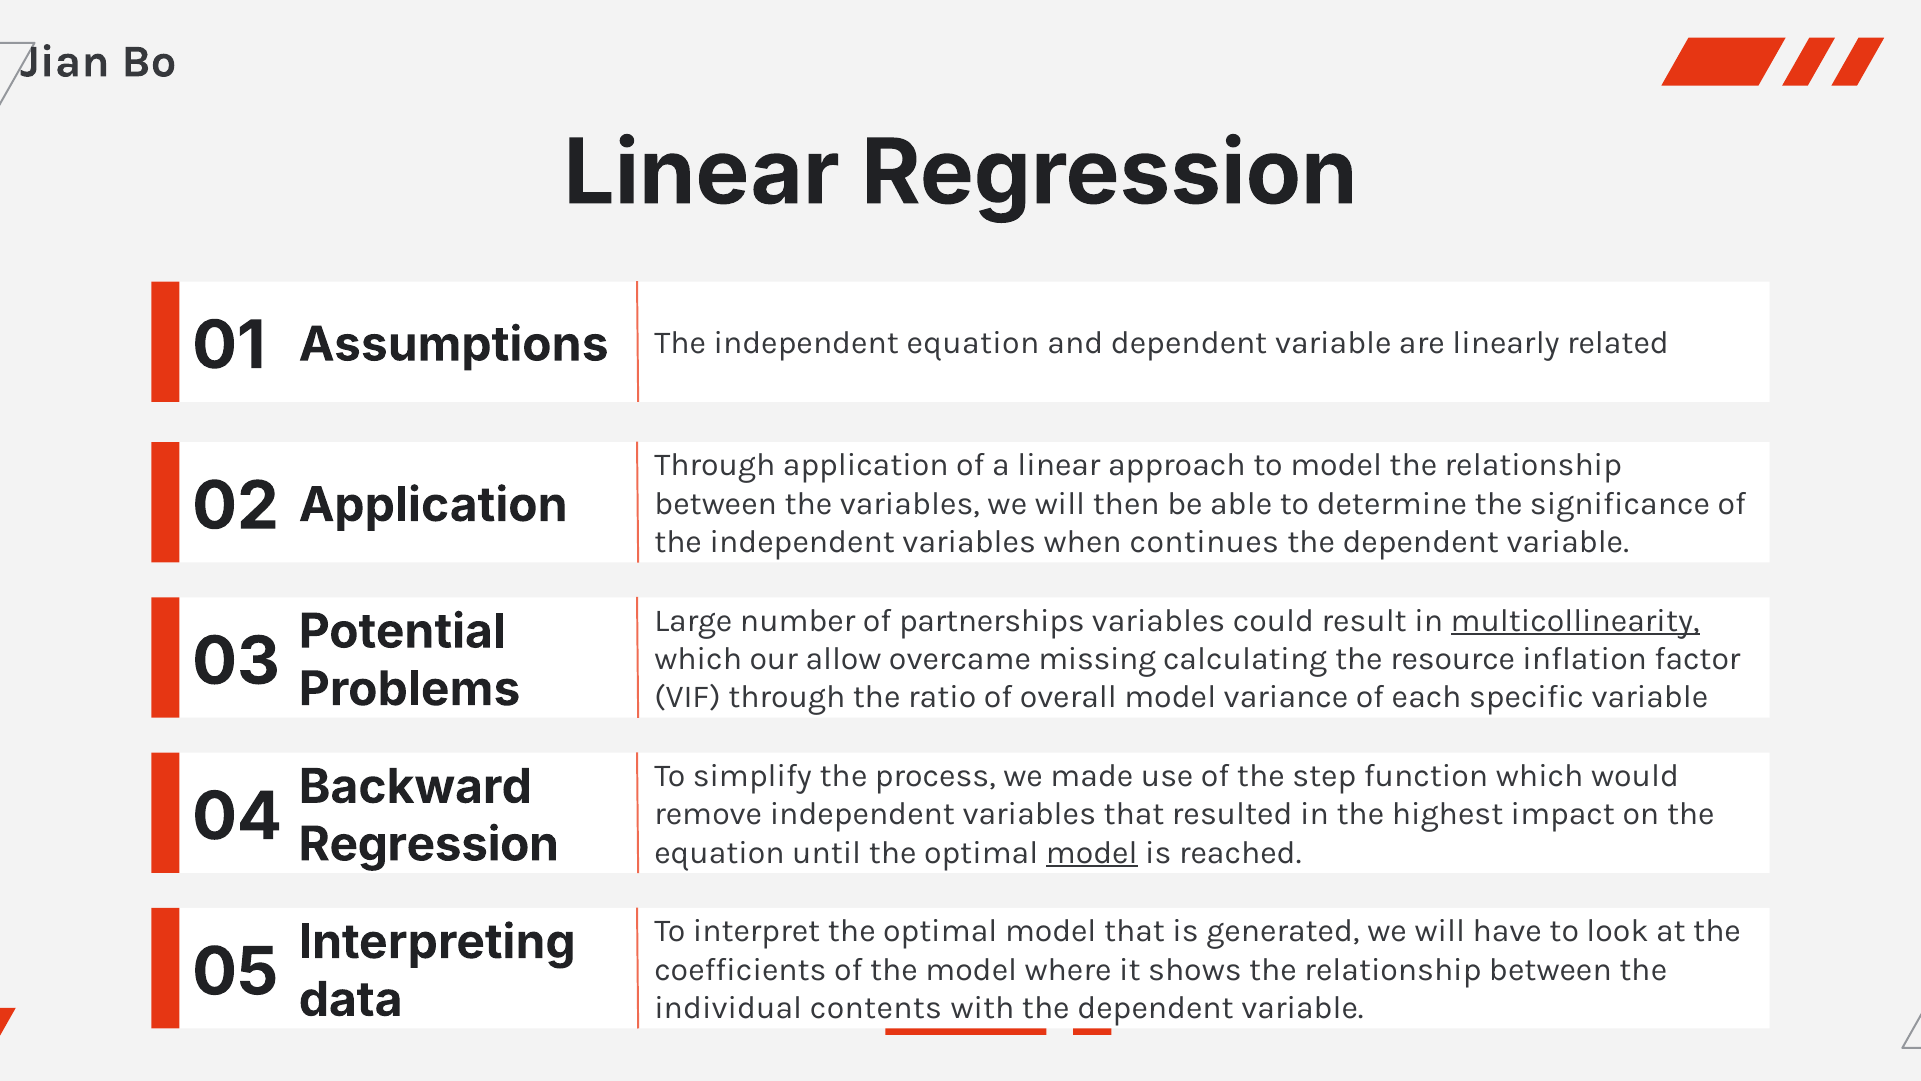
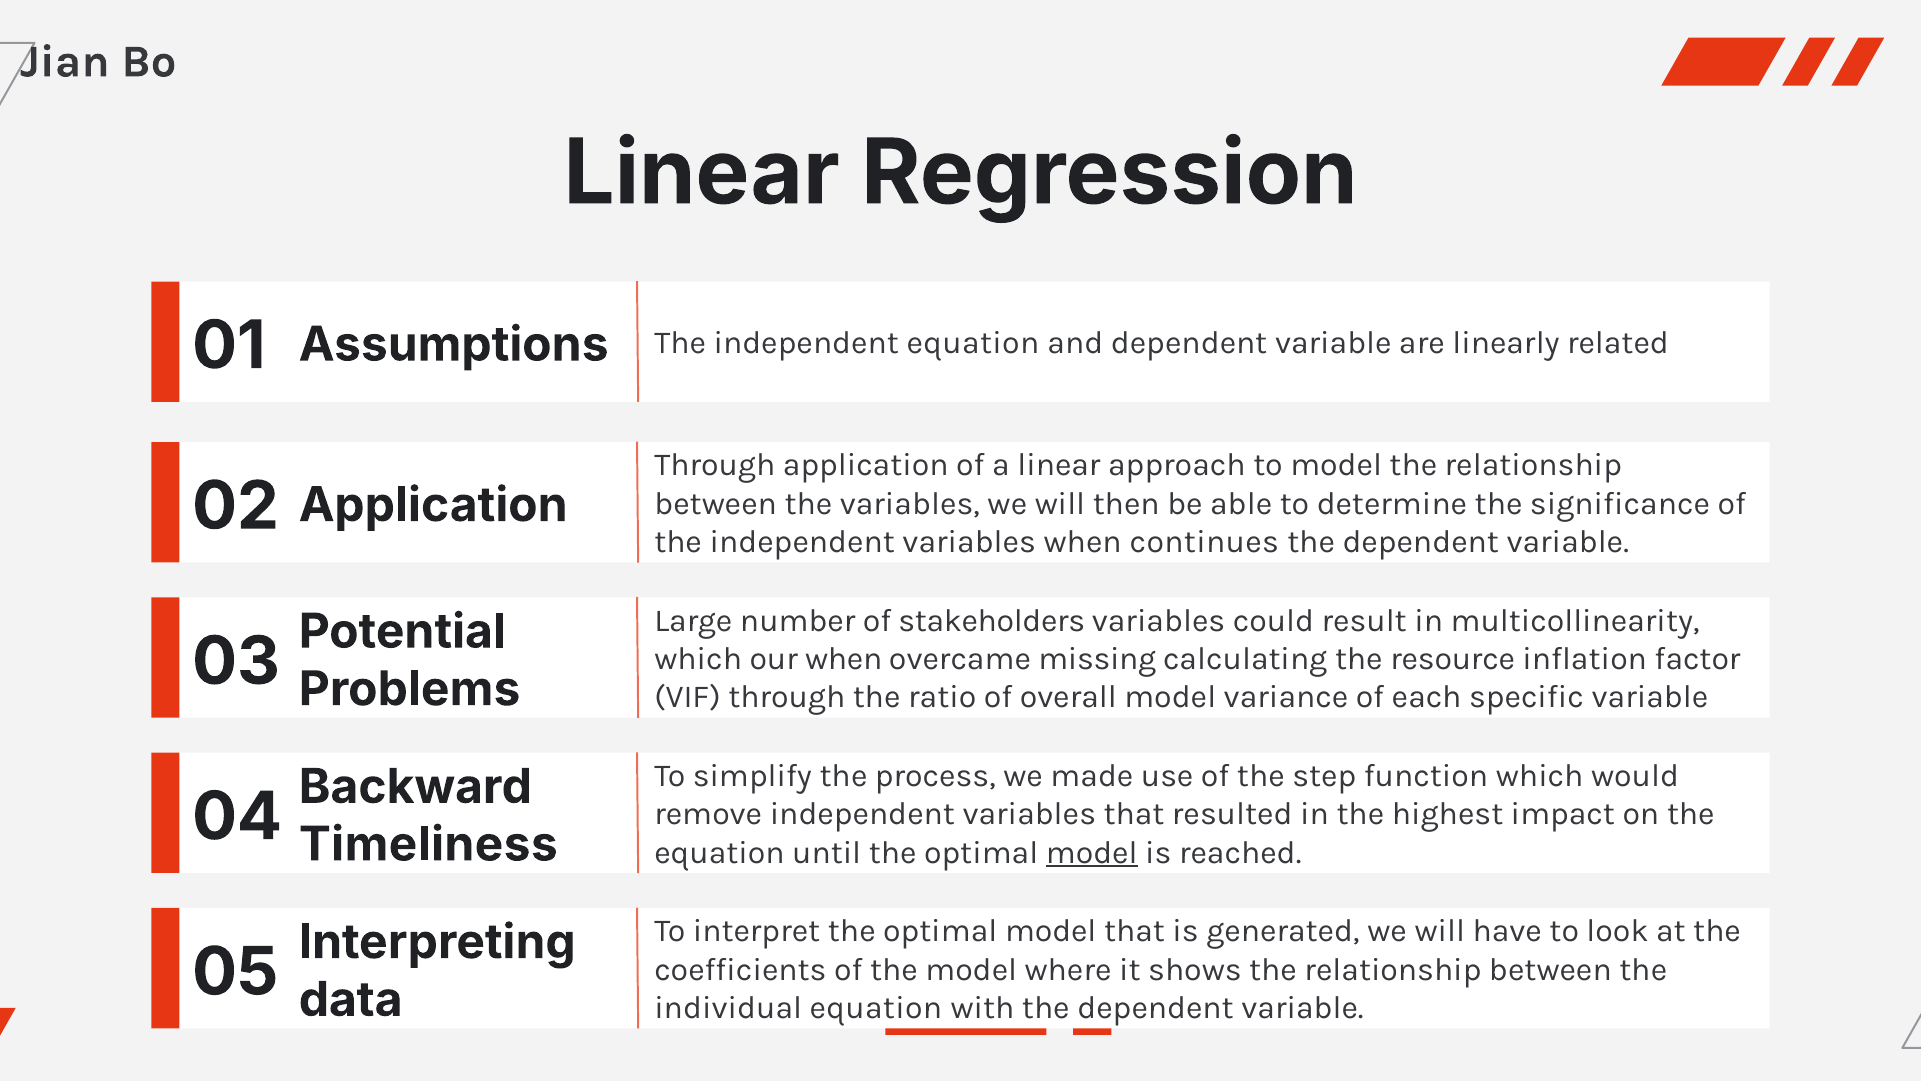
partnerships: partnerships -> stakeholders
multicollinearity underline: present -> none
our allow: allow -> when
Regression at (429, 844): Regression -> Timeliness
individual contents: contents -> equation
